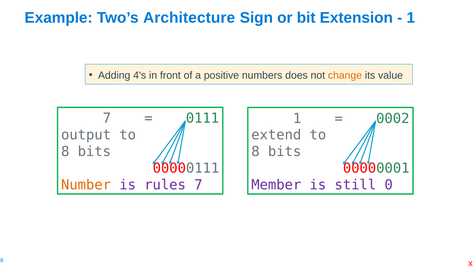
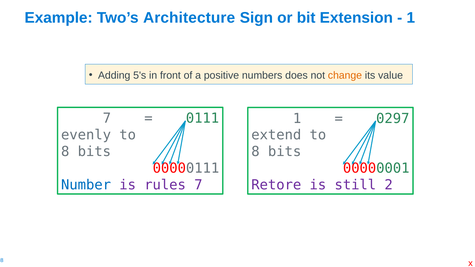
4's: 4's -> 5's
0002: 0002 -> 0297
output: output -> evenly
Number colour: orange -> blue
Member: Member -> Retore
0: 0 -> 2
